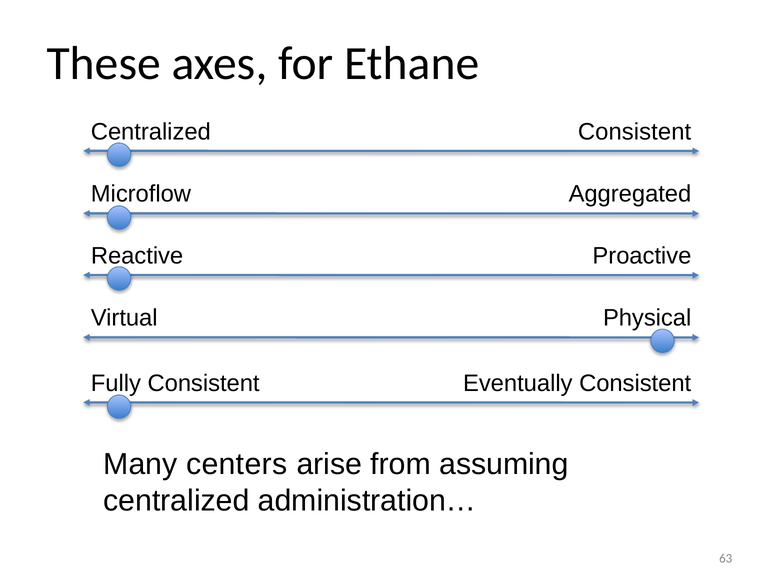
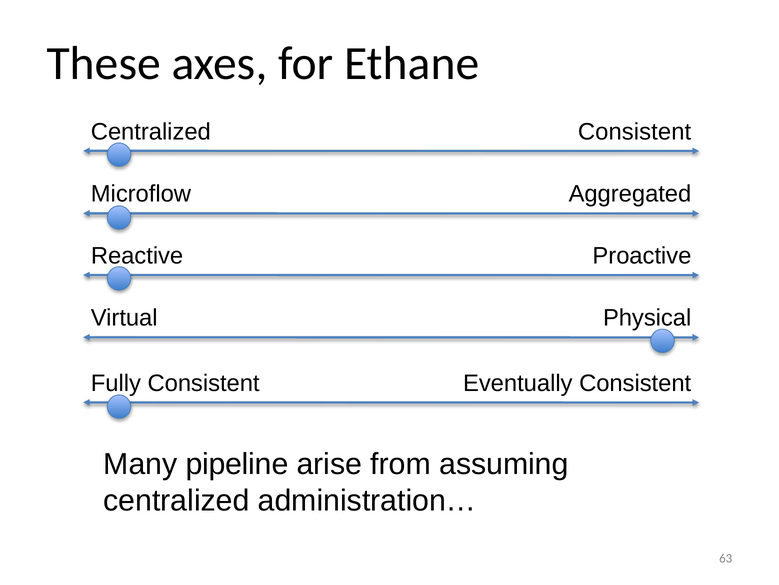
centers: centers -> pipeline
